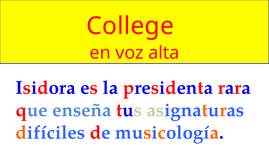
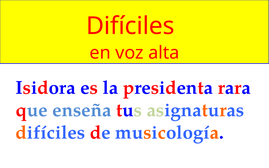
College at (130, 26): College -> Difíciles
